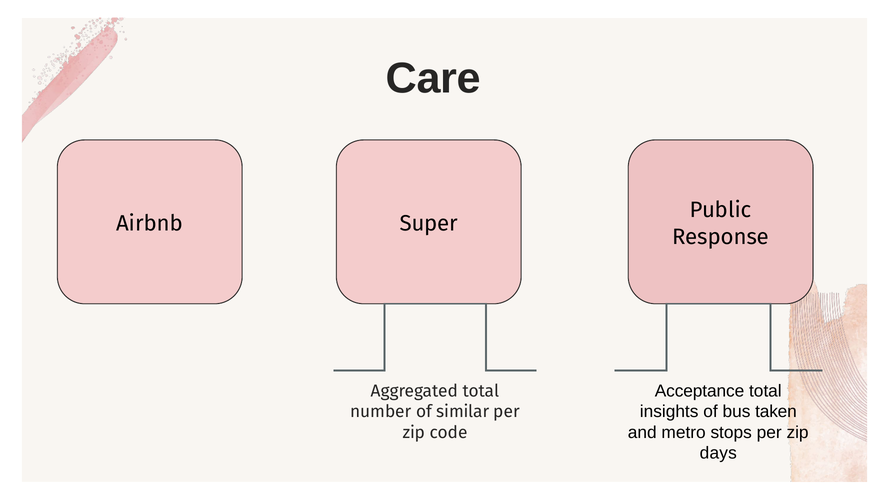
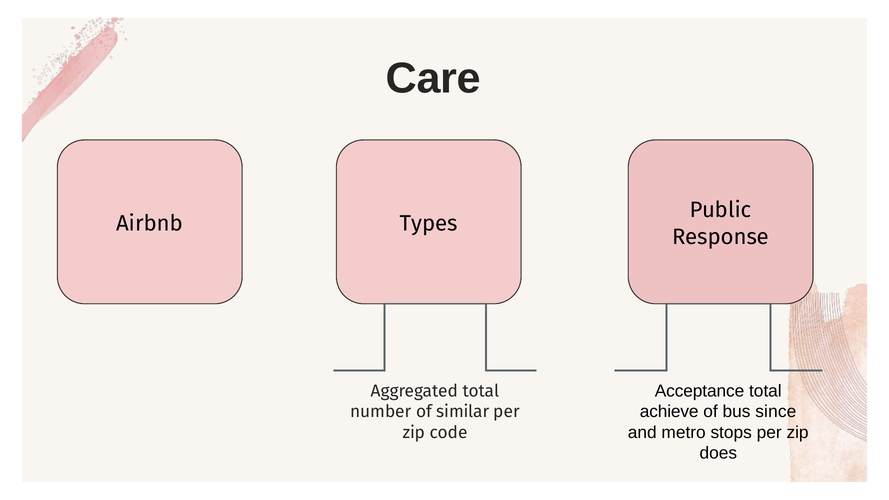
Super: Super -> Types
insights: insights -> achieve
taken: taken -> since
days: days -> does
